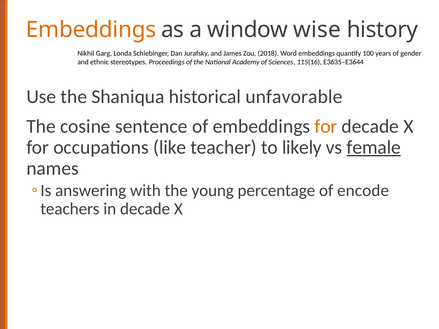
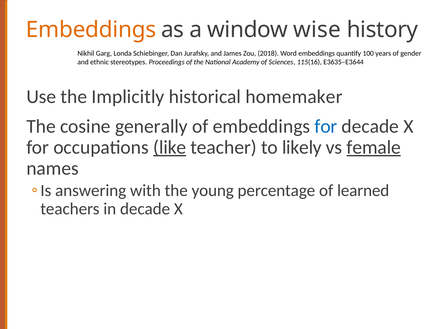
Shaniqua: Shaniqua -> Implicitly
unfavorable: unfavorable -> homemaker
sentence: sentence -> generally
for at (326, 126) colour: orange -> blue
like underline: none -> present
encode: encode -> learned
